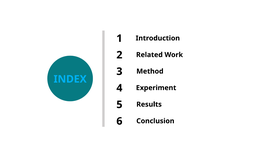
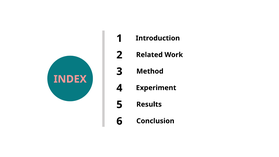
INDEX colour: light blue -> pink
